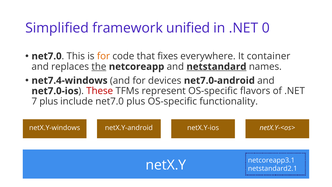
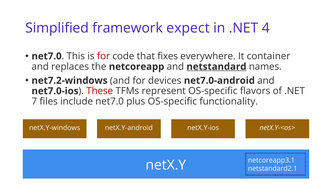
unified: unified -> expect
0: 0 -> 4
for at (103, 56) colour: orange -> red
the underline: present -> none
net7.4-windows: net7.4-windows -> net7.2-windows
7 plus: plus -> files
